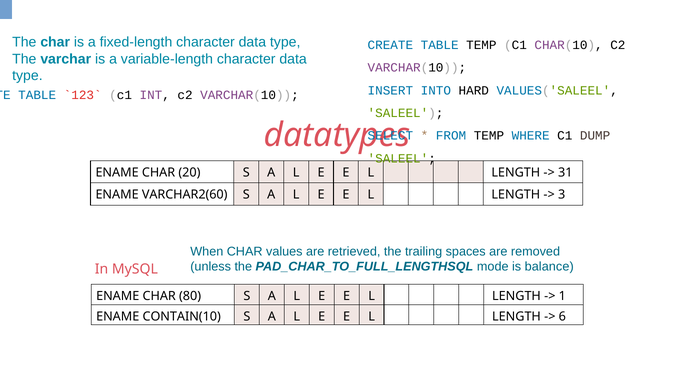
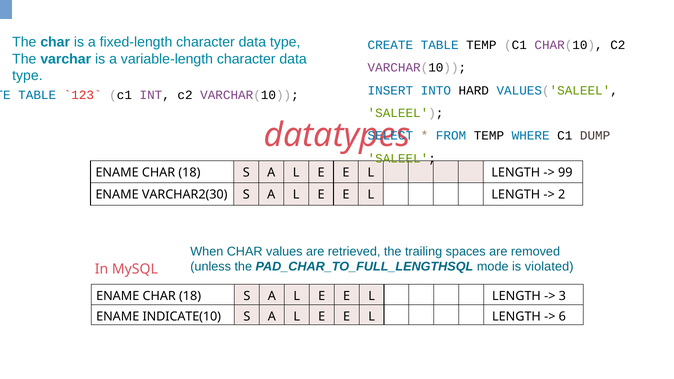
20 at (189, 172): 20 -> 18
31: 31 -> 99
VARCHAR2(60: VARCHAR2(60 -> VARCHAR2(30
3: 3 -> 2
balance: balance -> violated
80 at (190, 296): 80 -> 18
1: 1 -> 3
CONTAIN(10: CONTAIN(10 -> INDICATE(10
